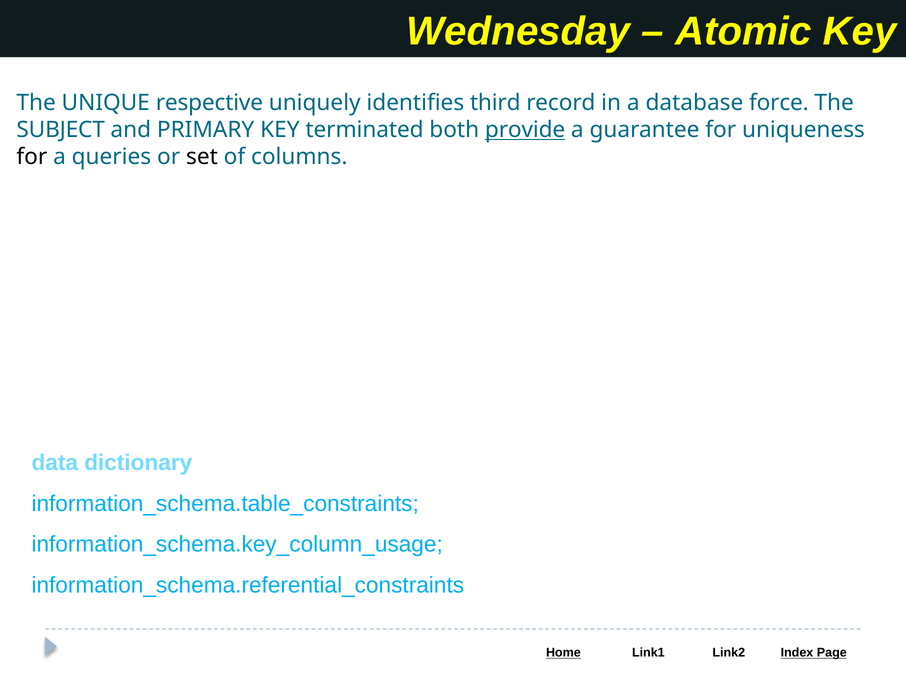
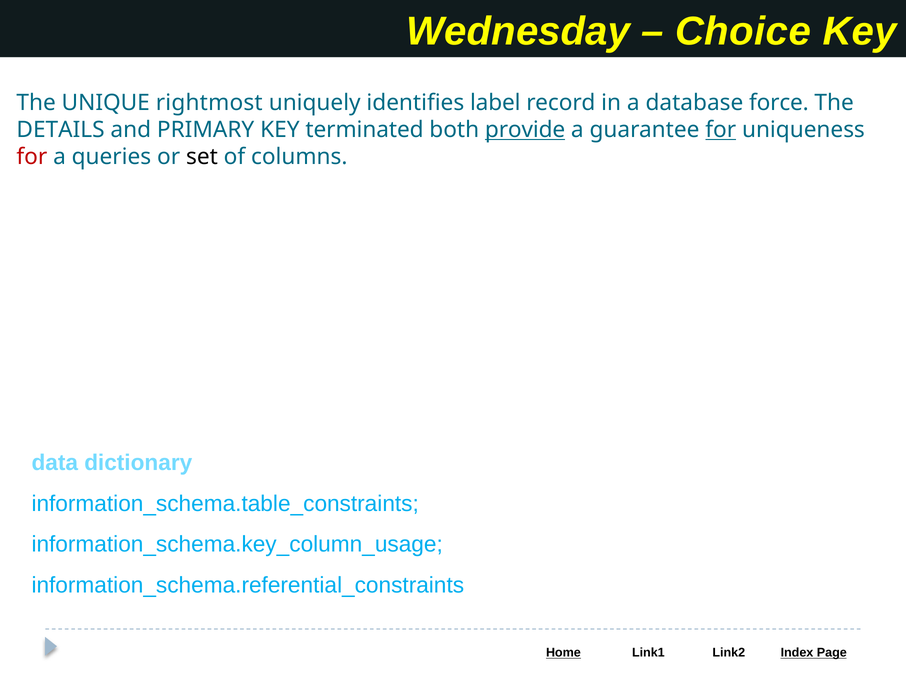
Atomic: Atomic -> Choice
respective: respective -> rightmost
third: third -> label
SUBJECT: SUBJECT -> DETAILS
for at (721, 130) underline: none -> present
for at (32, 157) colour: black -> red
